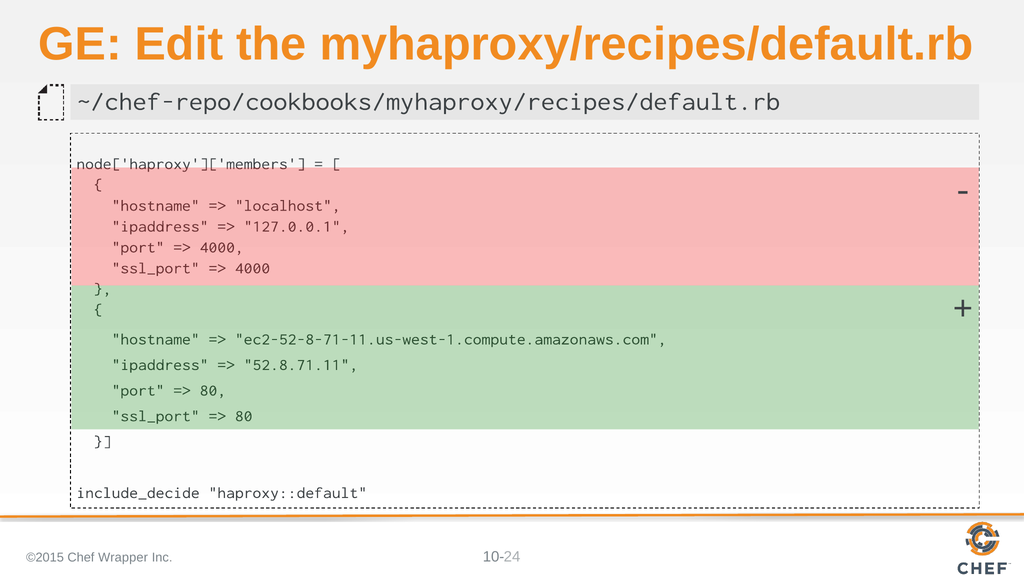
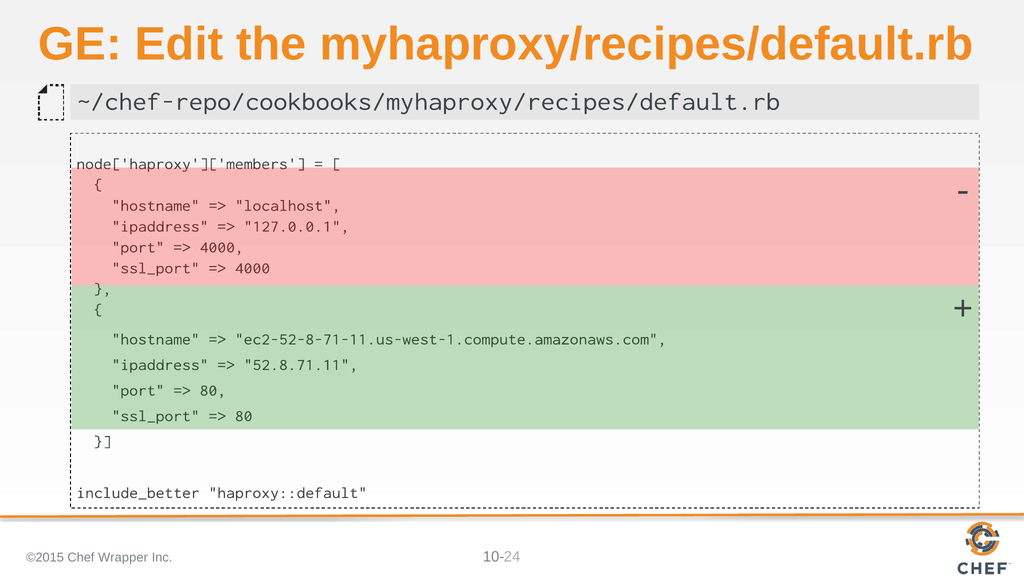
include_decide: include_decide -> include_better
